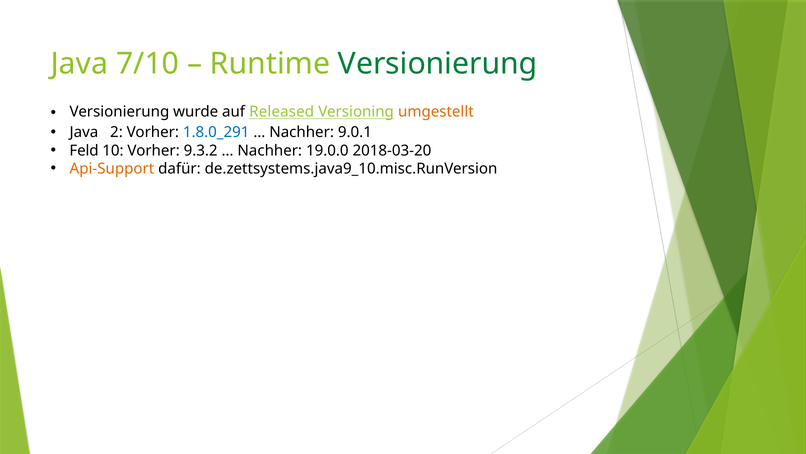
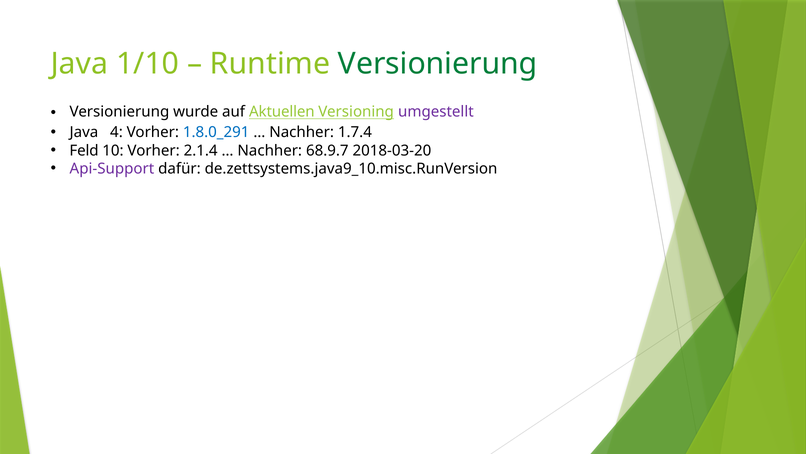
7/10: 7/10 -> 1/10
Released: Released -> Aktuellen
umgestellt colour: orange -> purple
2: 2 -> 4
9.0.1: 9.0.1 -> 1.7.4
9.3.2: 9.3.2 -> 2.1.4
19.0.0: 19.0.0 -> 68.9.7
Api-Support colour: orange -> purple
